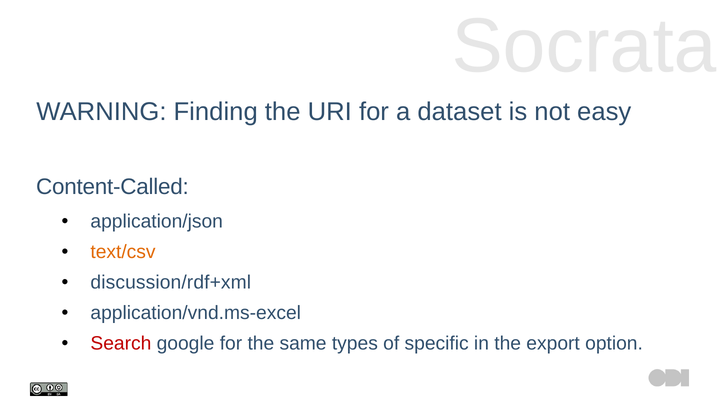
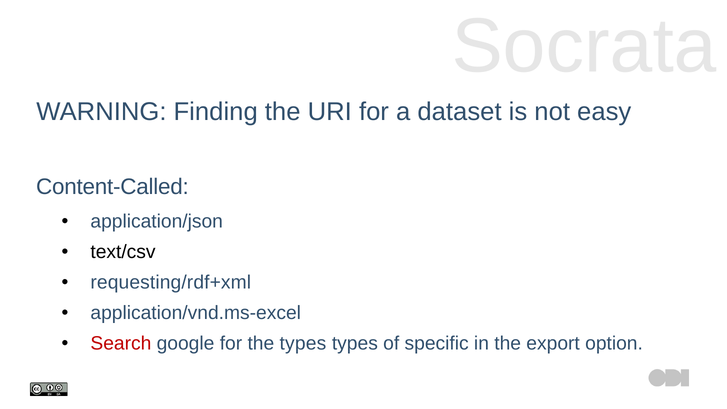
text/csv colour: orange -> black
discussion/rdf+xml: discussion/rdf+xml -> requesting/rdf+xml
the same: same -> types
